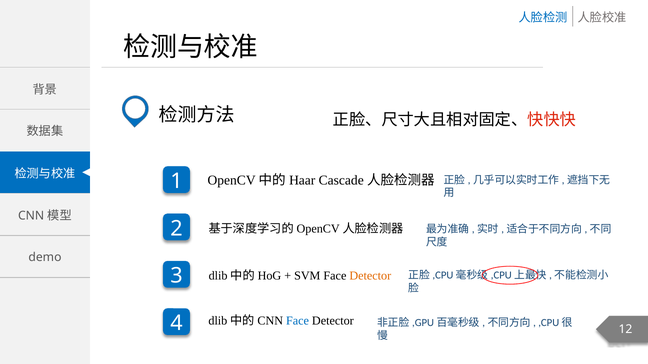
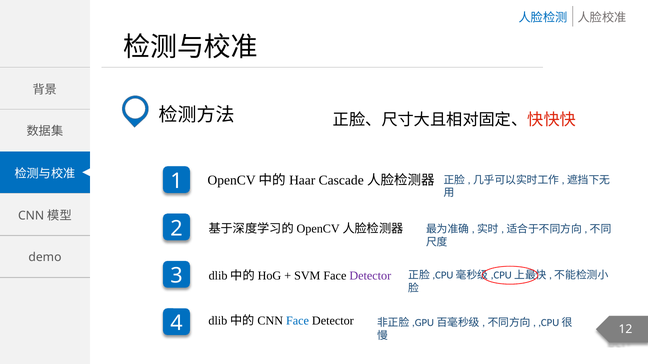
Detector at (370, 276) colour: orange -> purple
